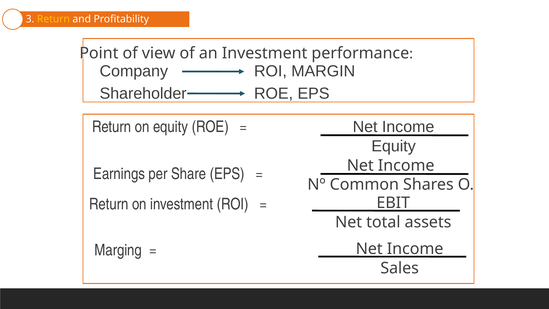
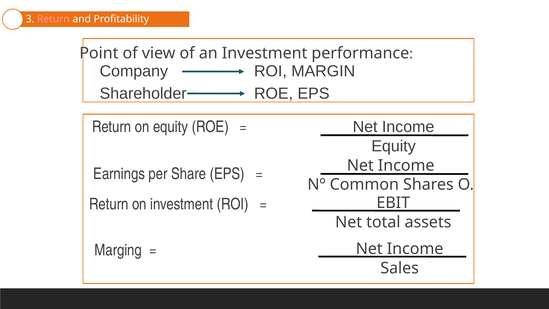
Return at (53, 19) colour: yellow -> pink
